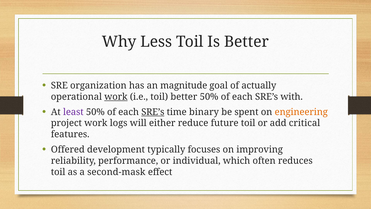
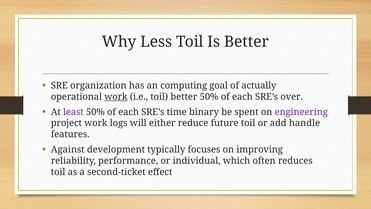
magnitude: magnitude -> computing
with: with -> over
SRE’s at (153, 112) underline: present -> none
engineering colour: orange -> purple
critical: critical -> handle
Offered: Offered -> Against
second-mask: second-mask -> second-ticket
